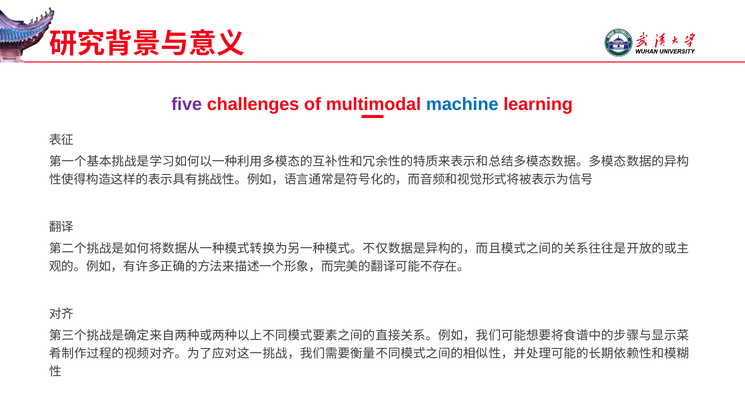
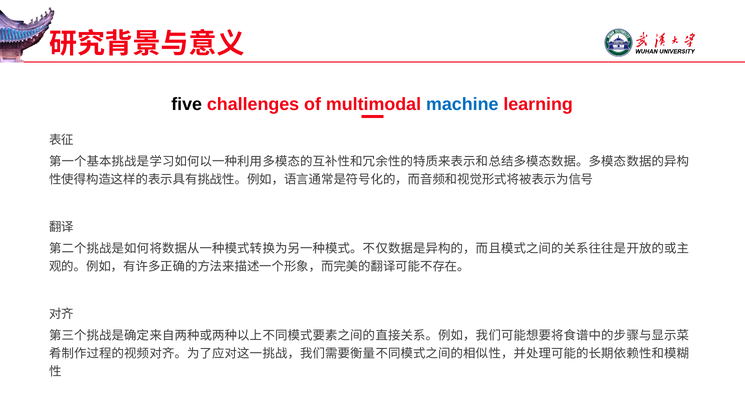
five colour: purple -> black
